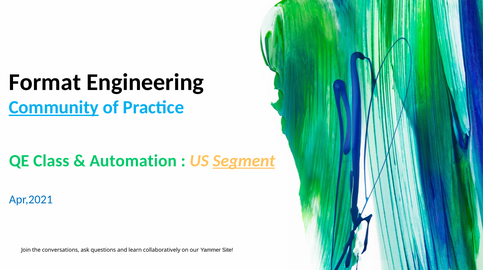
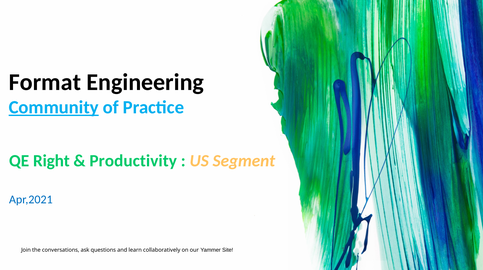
Class: Class -> Right
Automation: Automation -> Productivity
Segment underline: present -> none
